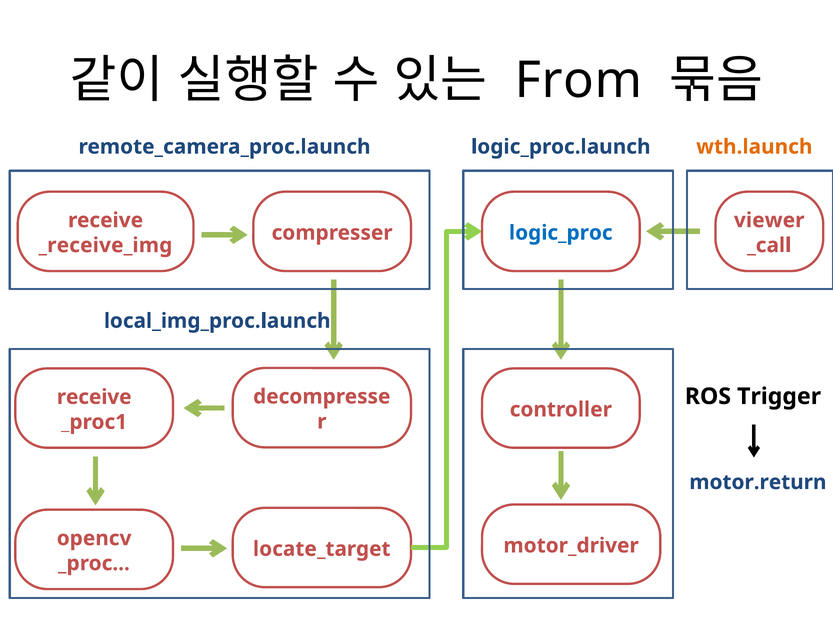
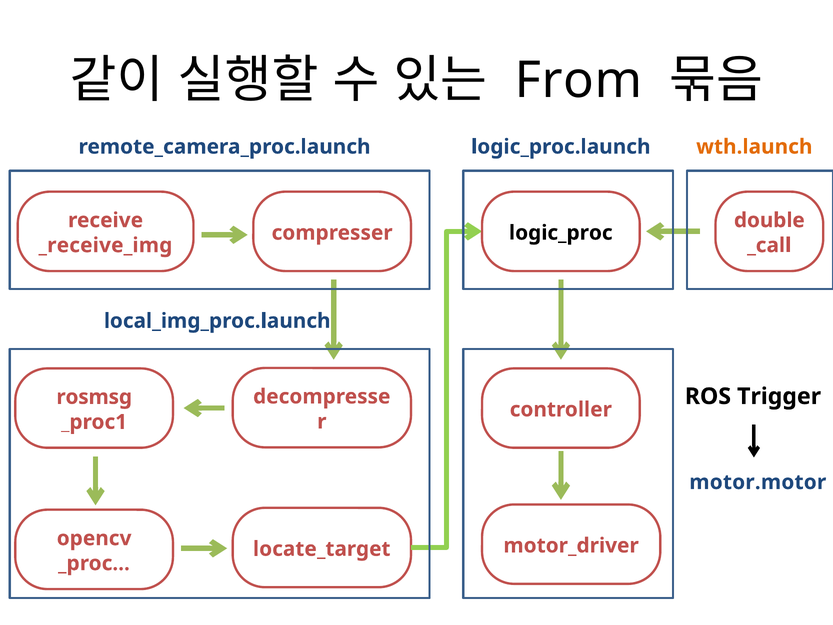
viewer: viewer -> double
logic_proc colour: blue -> black
receive at (94, 397): receive -> rosmsg
motor.return: motor.return -> motor.motor
